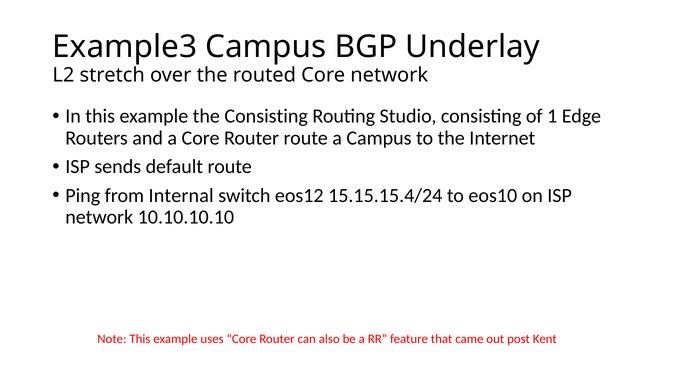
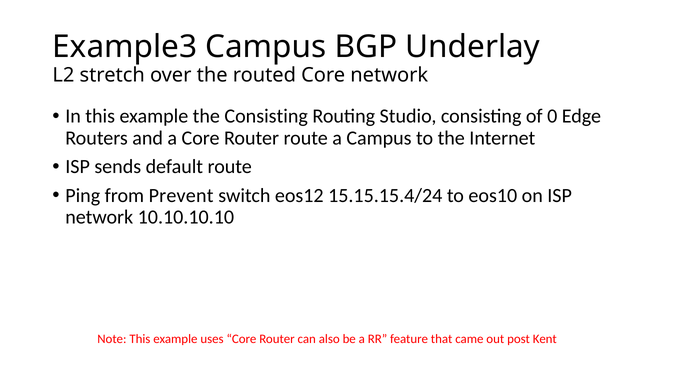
1: 1 -> 0
Internal: Internal -> Prevent
